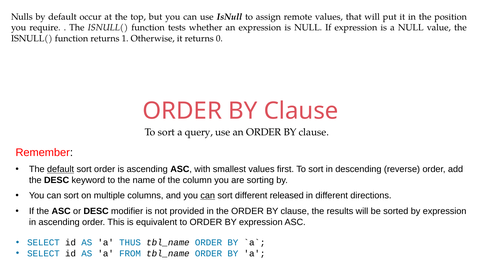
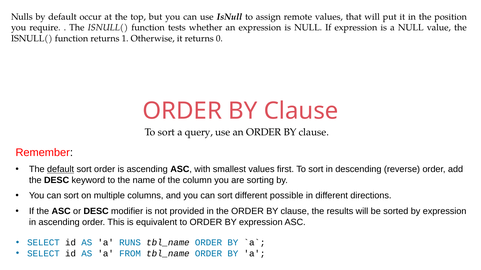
can at (208, 196) underline: present -> none
released: released -> possible
THUS: THUS -> RUNS
